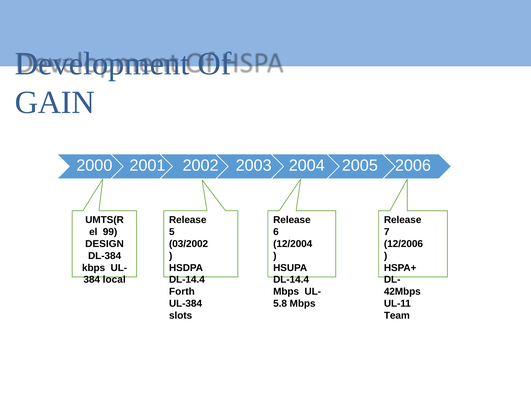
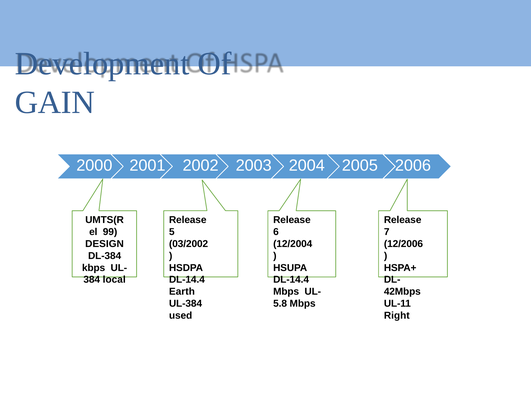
Forth: Forth -> Earth
slots: slots -> used
Team: Team -> Right
